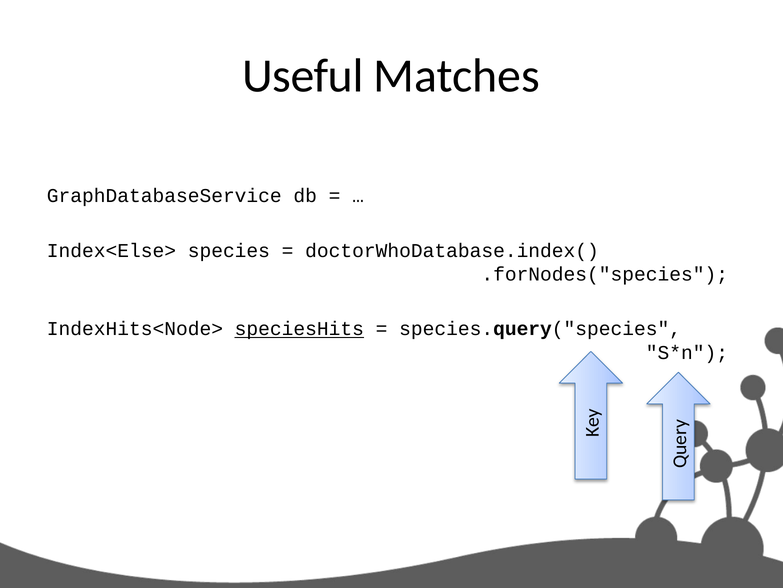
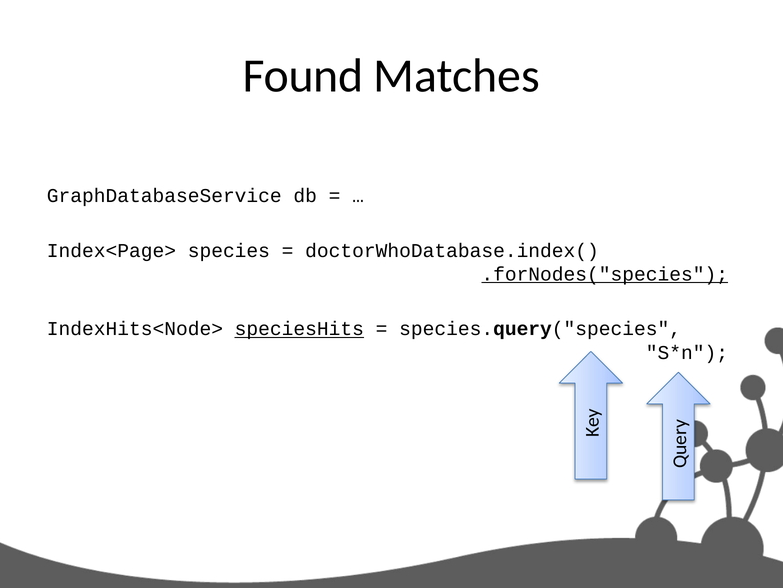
Useful: Useful -> Found
Index<Else>: Index<Else> -> Index<Page>
.forNodes("species underline: none -> present
